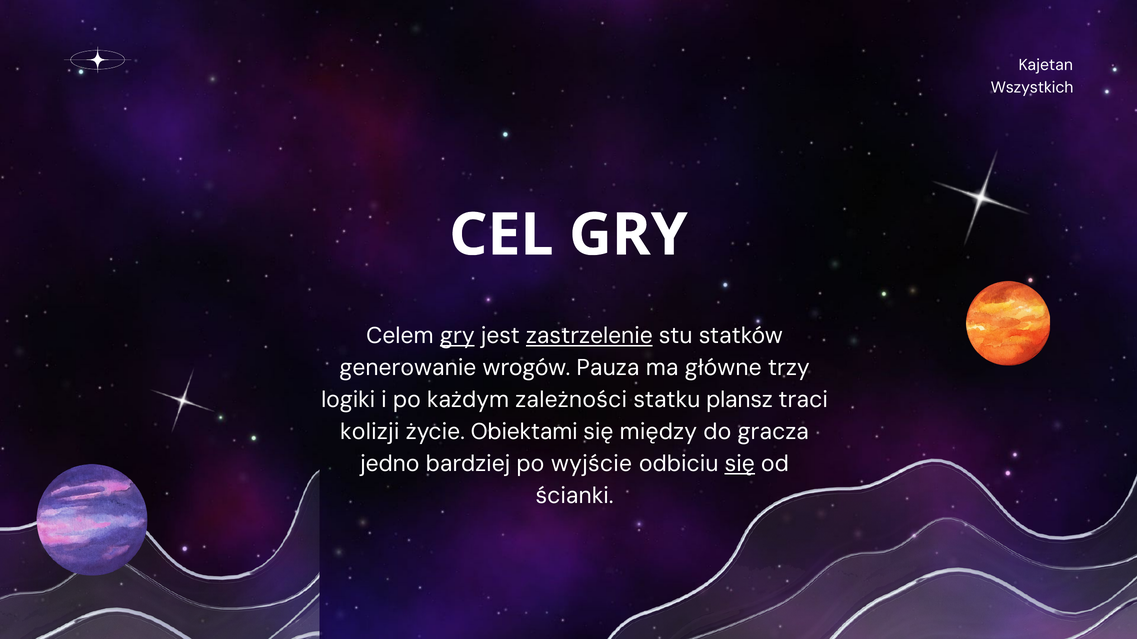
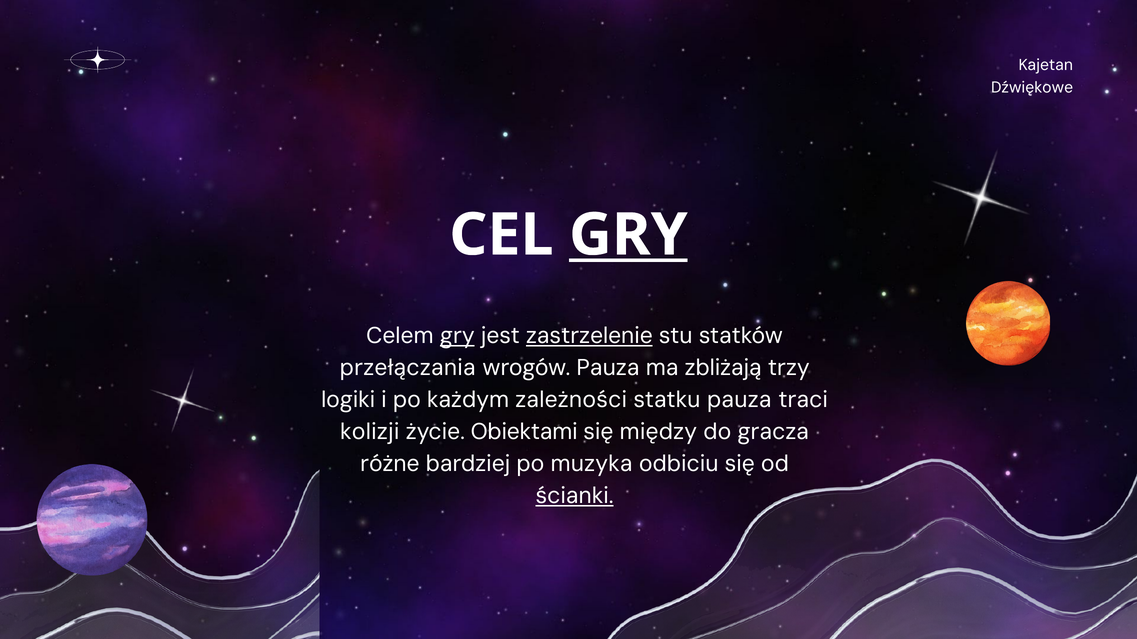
Wszystkich: Wszystkich -> Dźwiękowe
GRY at (628, 235) underline: none -> present
generowanie: generowanie -> przełączania
główne: główne -> zbliżają
statku plansz: plansz -> pauza
jedno: jedno -> różne
wyjście: wyjście -> muzyka
się at (740, 464) underline: present -> none
ścianki underline: none -> present
